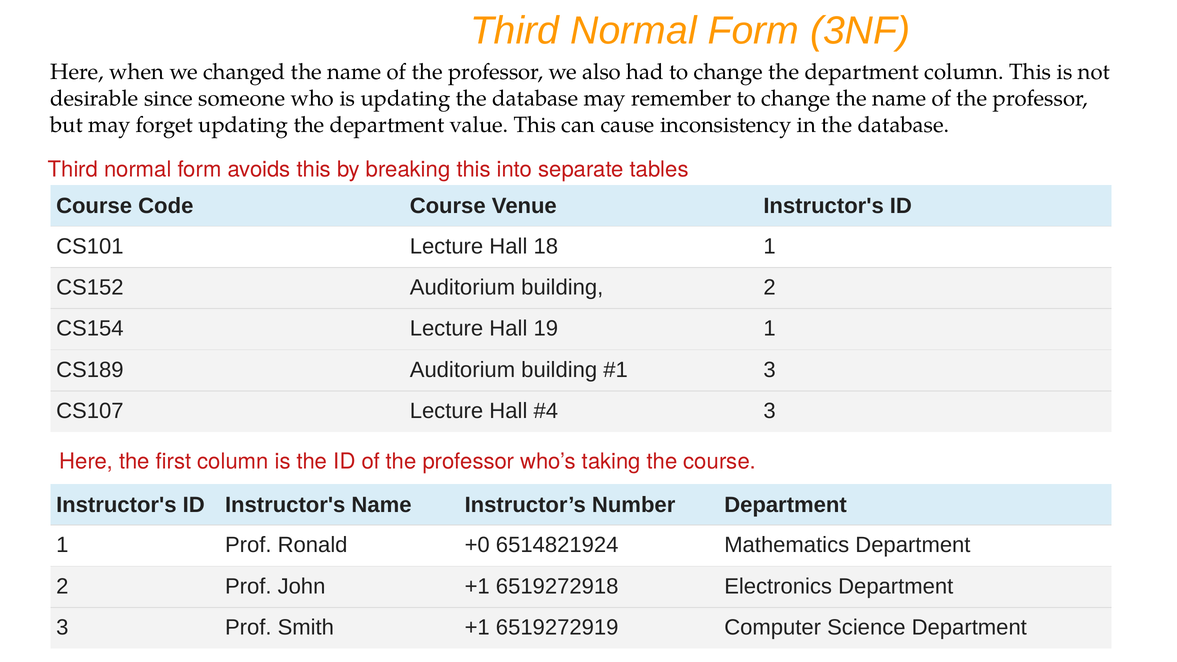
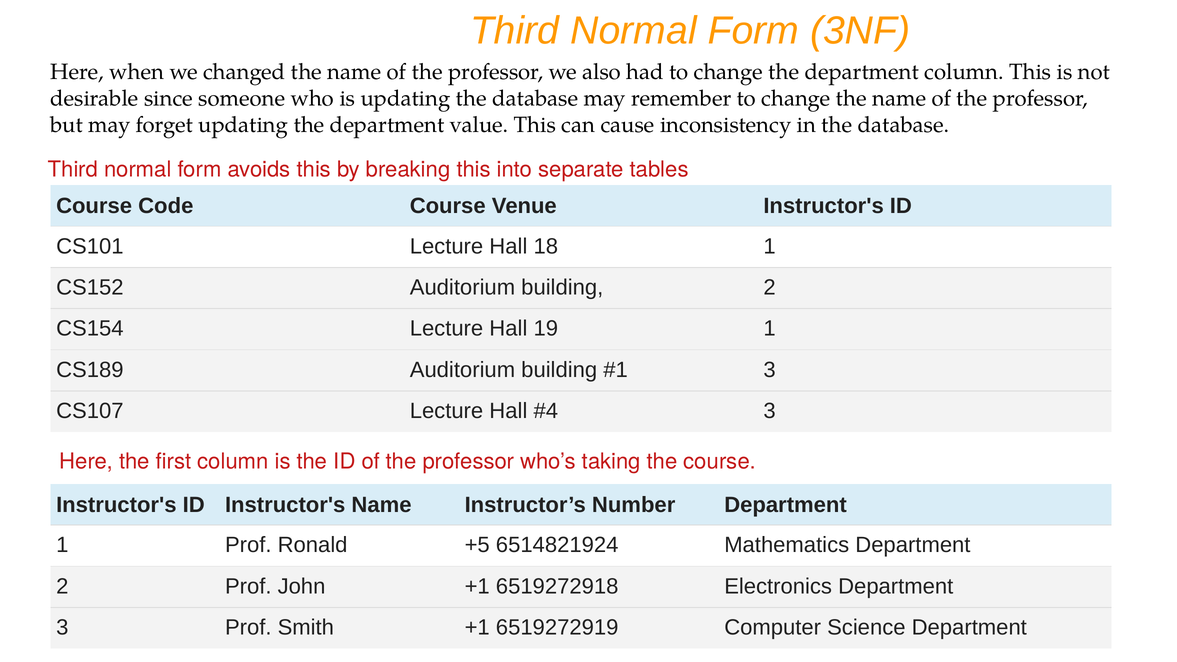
+0: +0 -> +5
